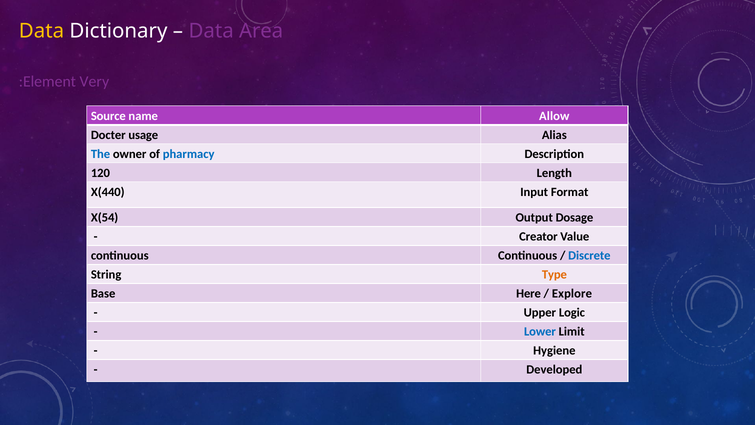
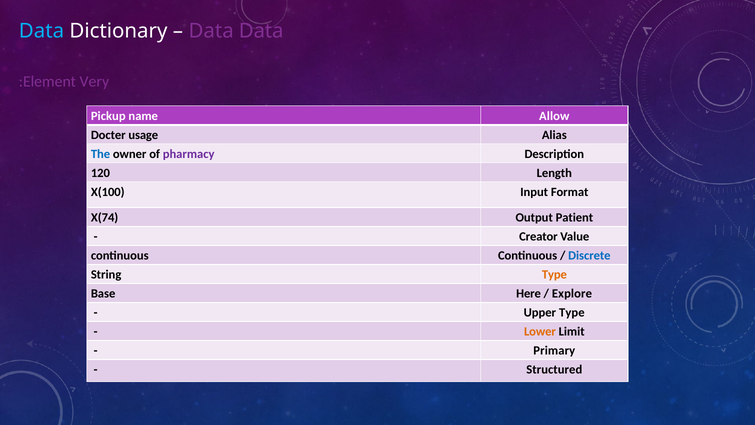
Data at (41, 31) colour: yellow -> light blue
Data Area: Area -> Data
Source: Source -> Pickup
pharmacy colour: blue -> purple
X(440: X(440 -> X(100
X(54: X(54 -> X(74
Dosage: Dosage -> Patient
Upper Logic: Logic -> Type
Lower colour: blue -> orange
Hygiene: Hygiene -> Primary
Developed: Developed -> Structured
